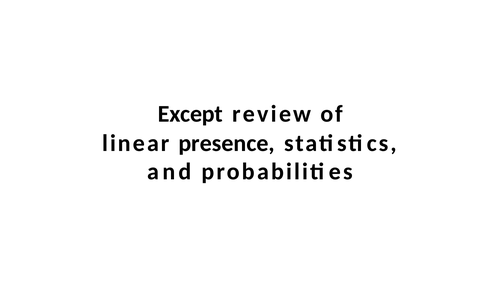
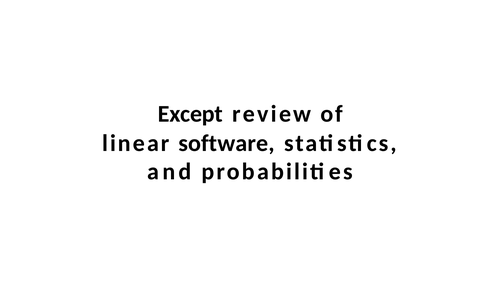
presence: presence -> software
